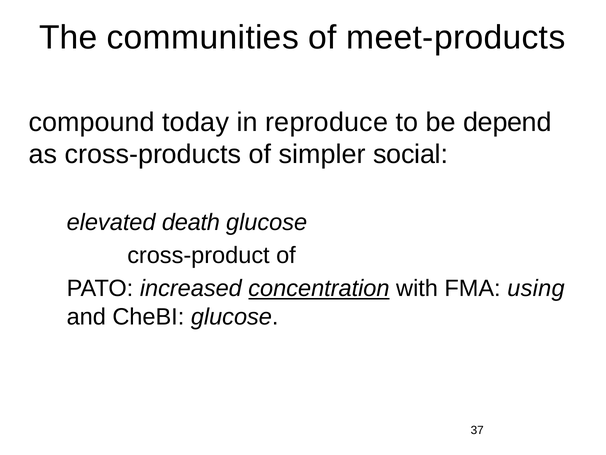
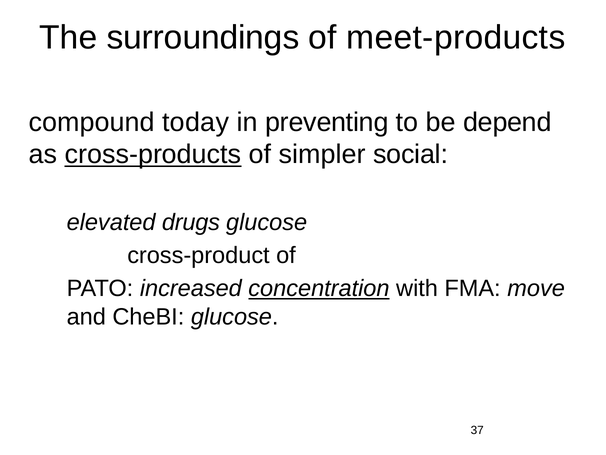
communities: communities -> surroundings
reproduce: reproduce -> preventing
cross-products underline: none -> present
death: death -> drugs
using: using -> move
